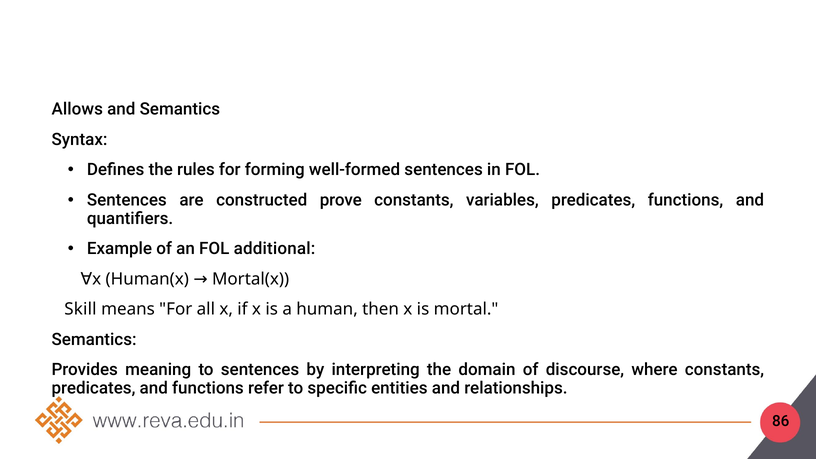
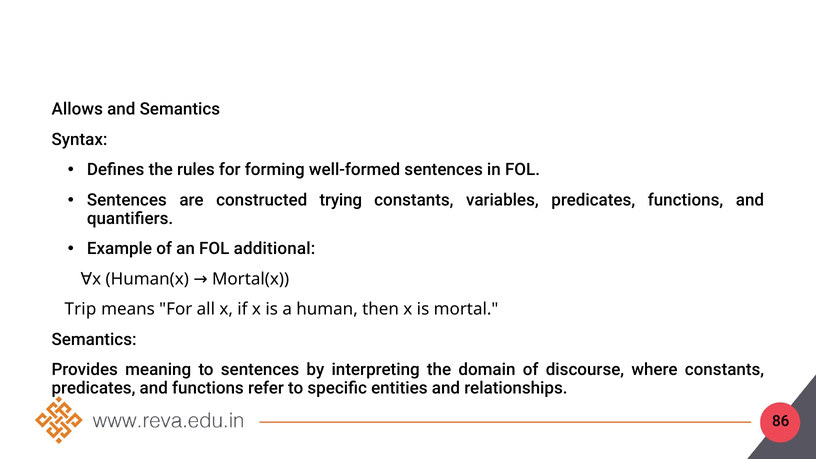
prove: prove -> trying
Skill: Skill -> Trip
